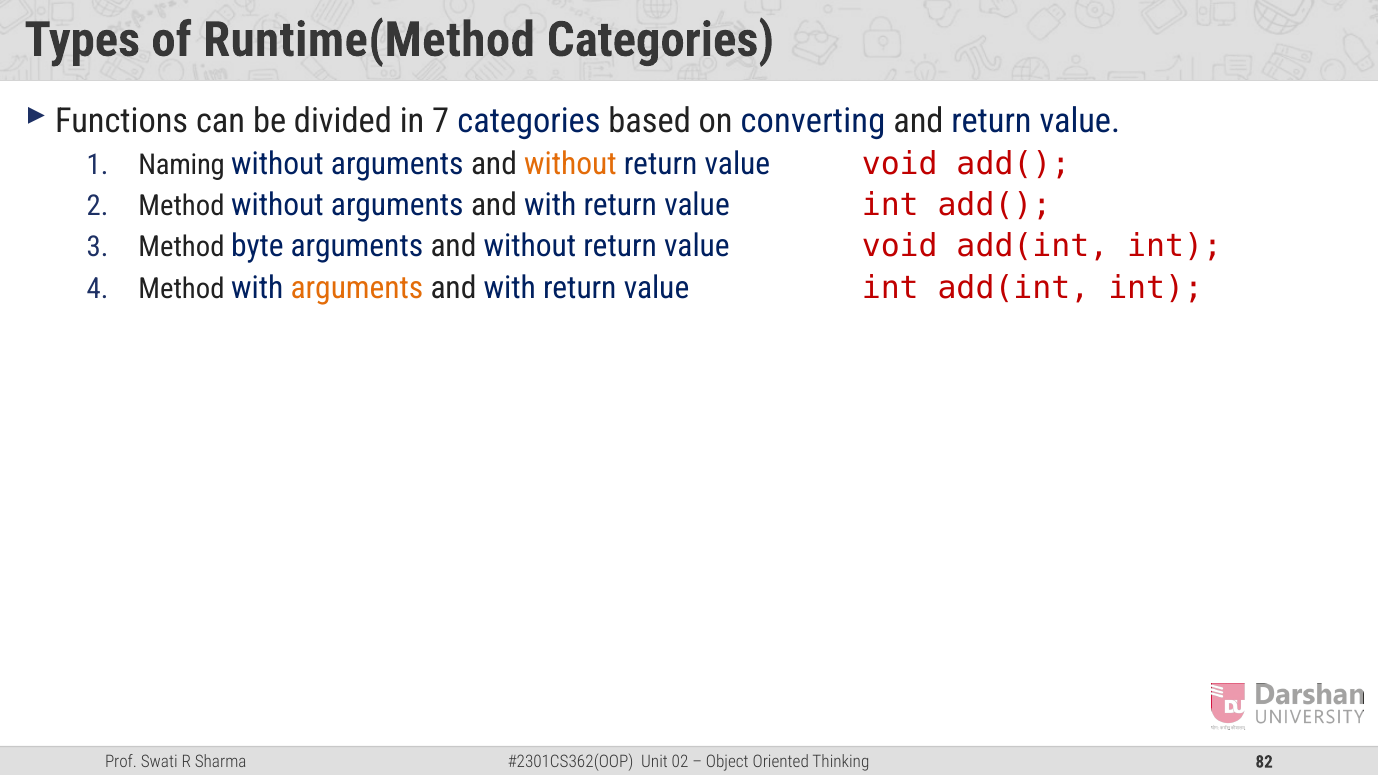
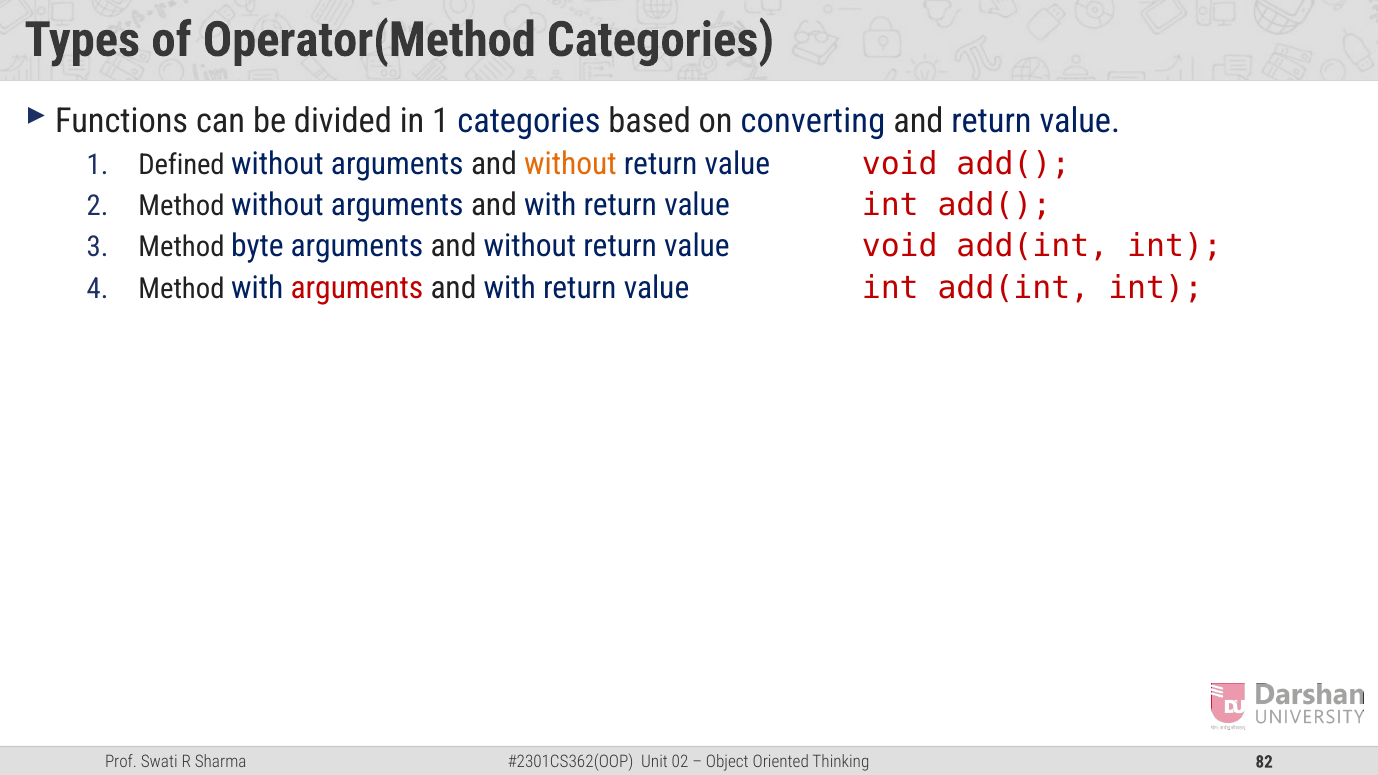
Runtime(Method: Runtime(Method -> Operator(Method
in 7: 7 -> 1
Naming: Naming -> Defined
arguments at (357, 288) colour: orange -> red
